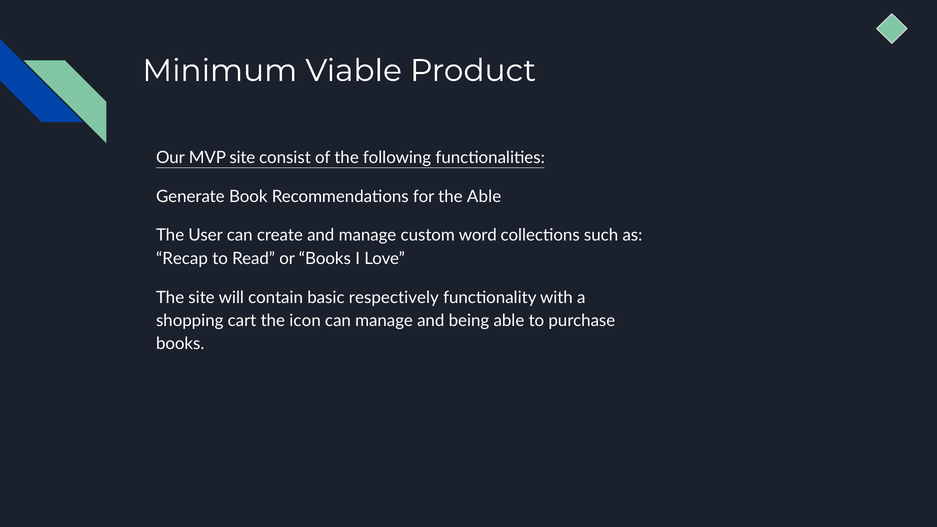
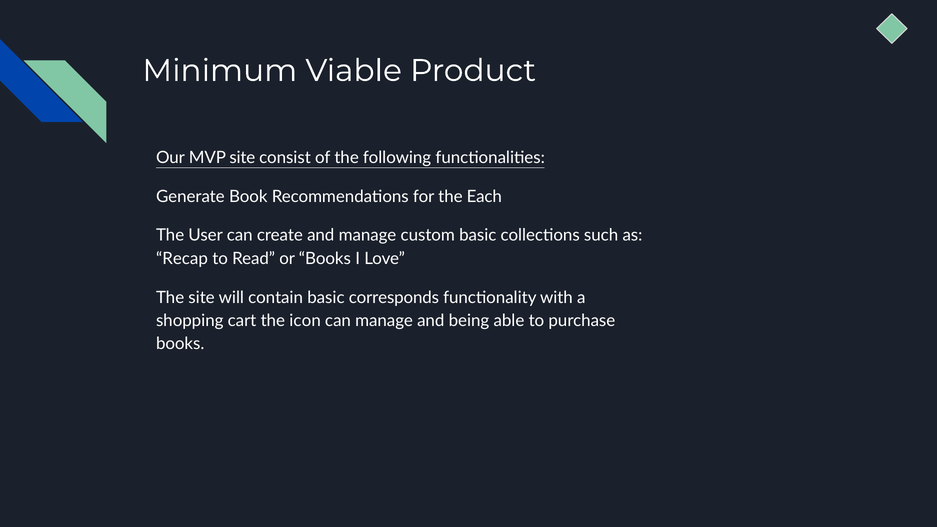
the Able: Able -> Each
custom word: word -> basic
respectively: respectively -> corresponds
